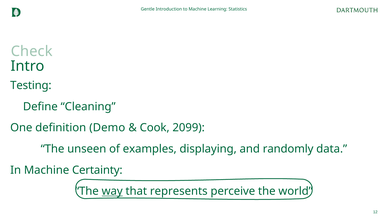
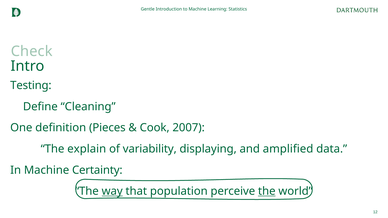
Demo: Demo -> Pieces
2099: 2099 -> 2007
unseen: unseen -> explain
examples: examples -> variability
randomly: randomly -> amplified
represents: represents -> population
the at (267, 191) underline: none -> present
